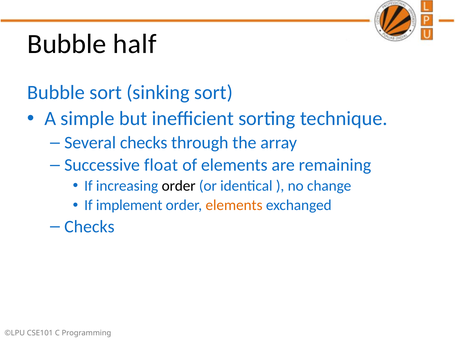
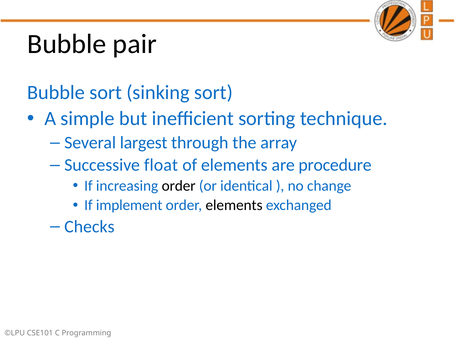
half: half -> pair
Several checks: checks -> largest
remaining: remaining -> procedure
elements at (234, 205) colour: orange -> black
